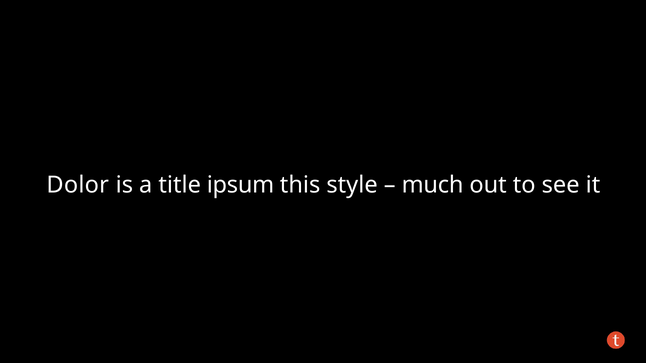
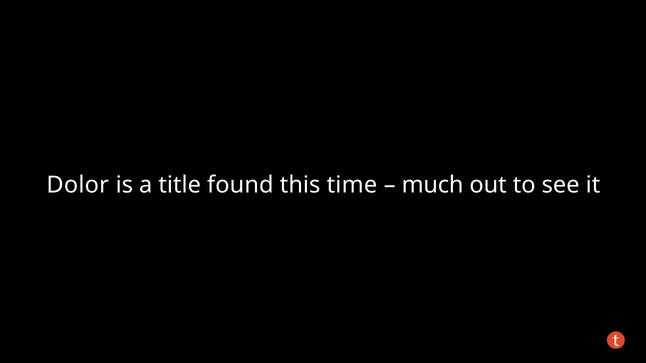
ipsum: ipsum -> found
style: style -> time
